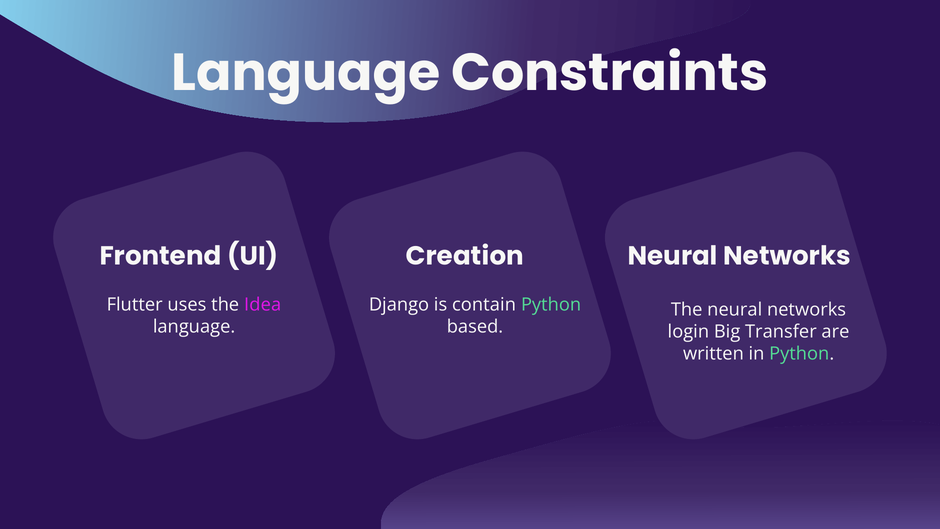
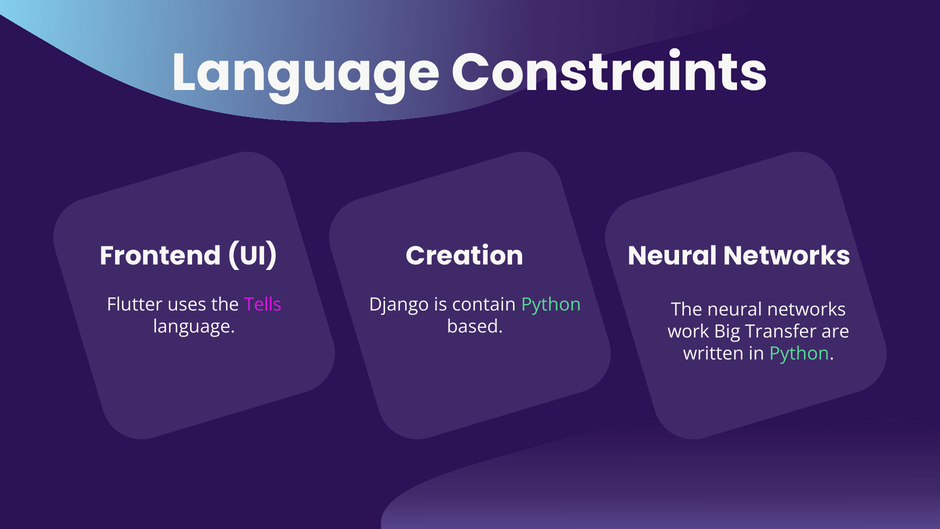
Idea: Idea -> Tells
login: login -> work
